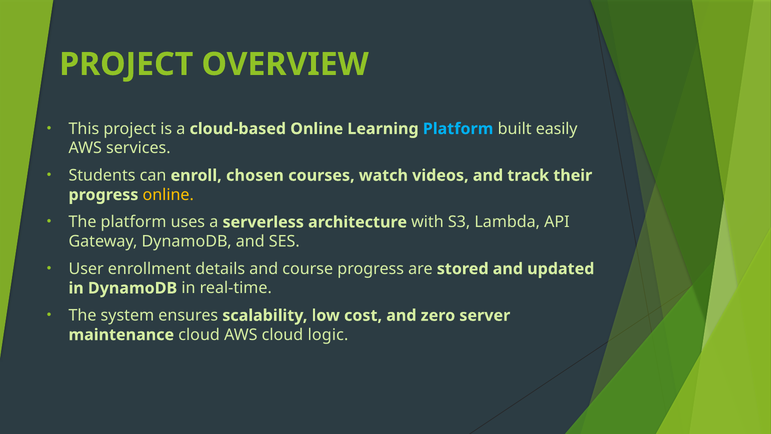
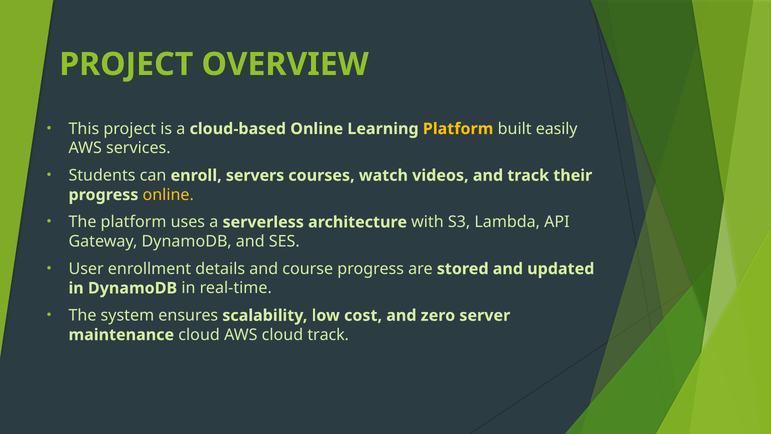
Platform at (458, 129) colour: light blue -> yellow
chosen: chosen -> servers
cloud logic: logic -> track
